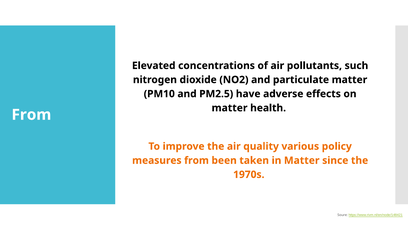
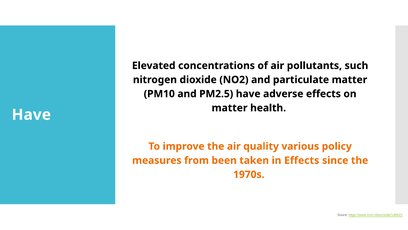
From at (31, 114): From -> Have
in Matter: Matter -> Effects
